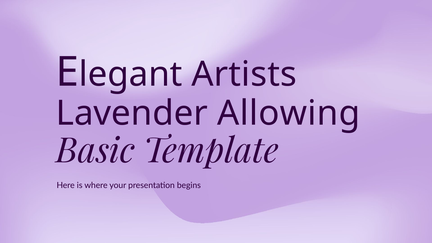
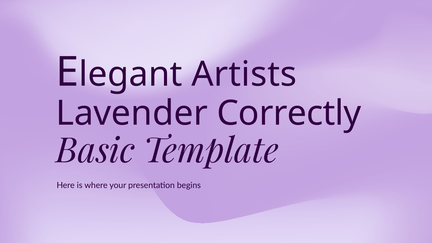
Allowing: Allowing -> Correctly
